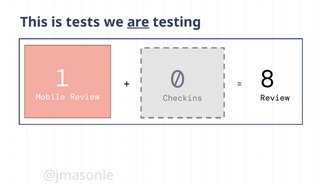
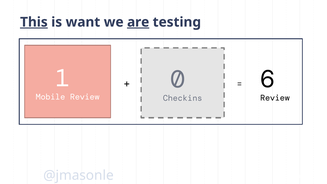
This underline: none -> present
tests: tests -> want
8: 8 -> 6
